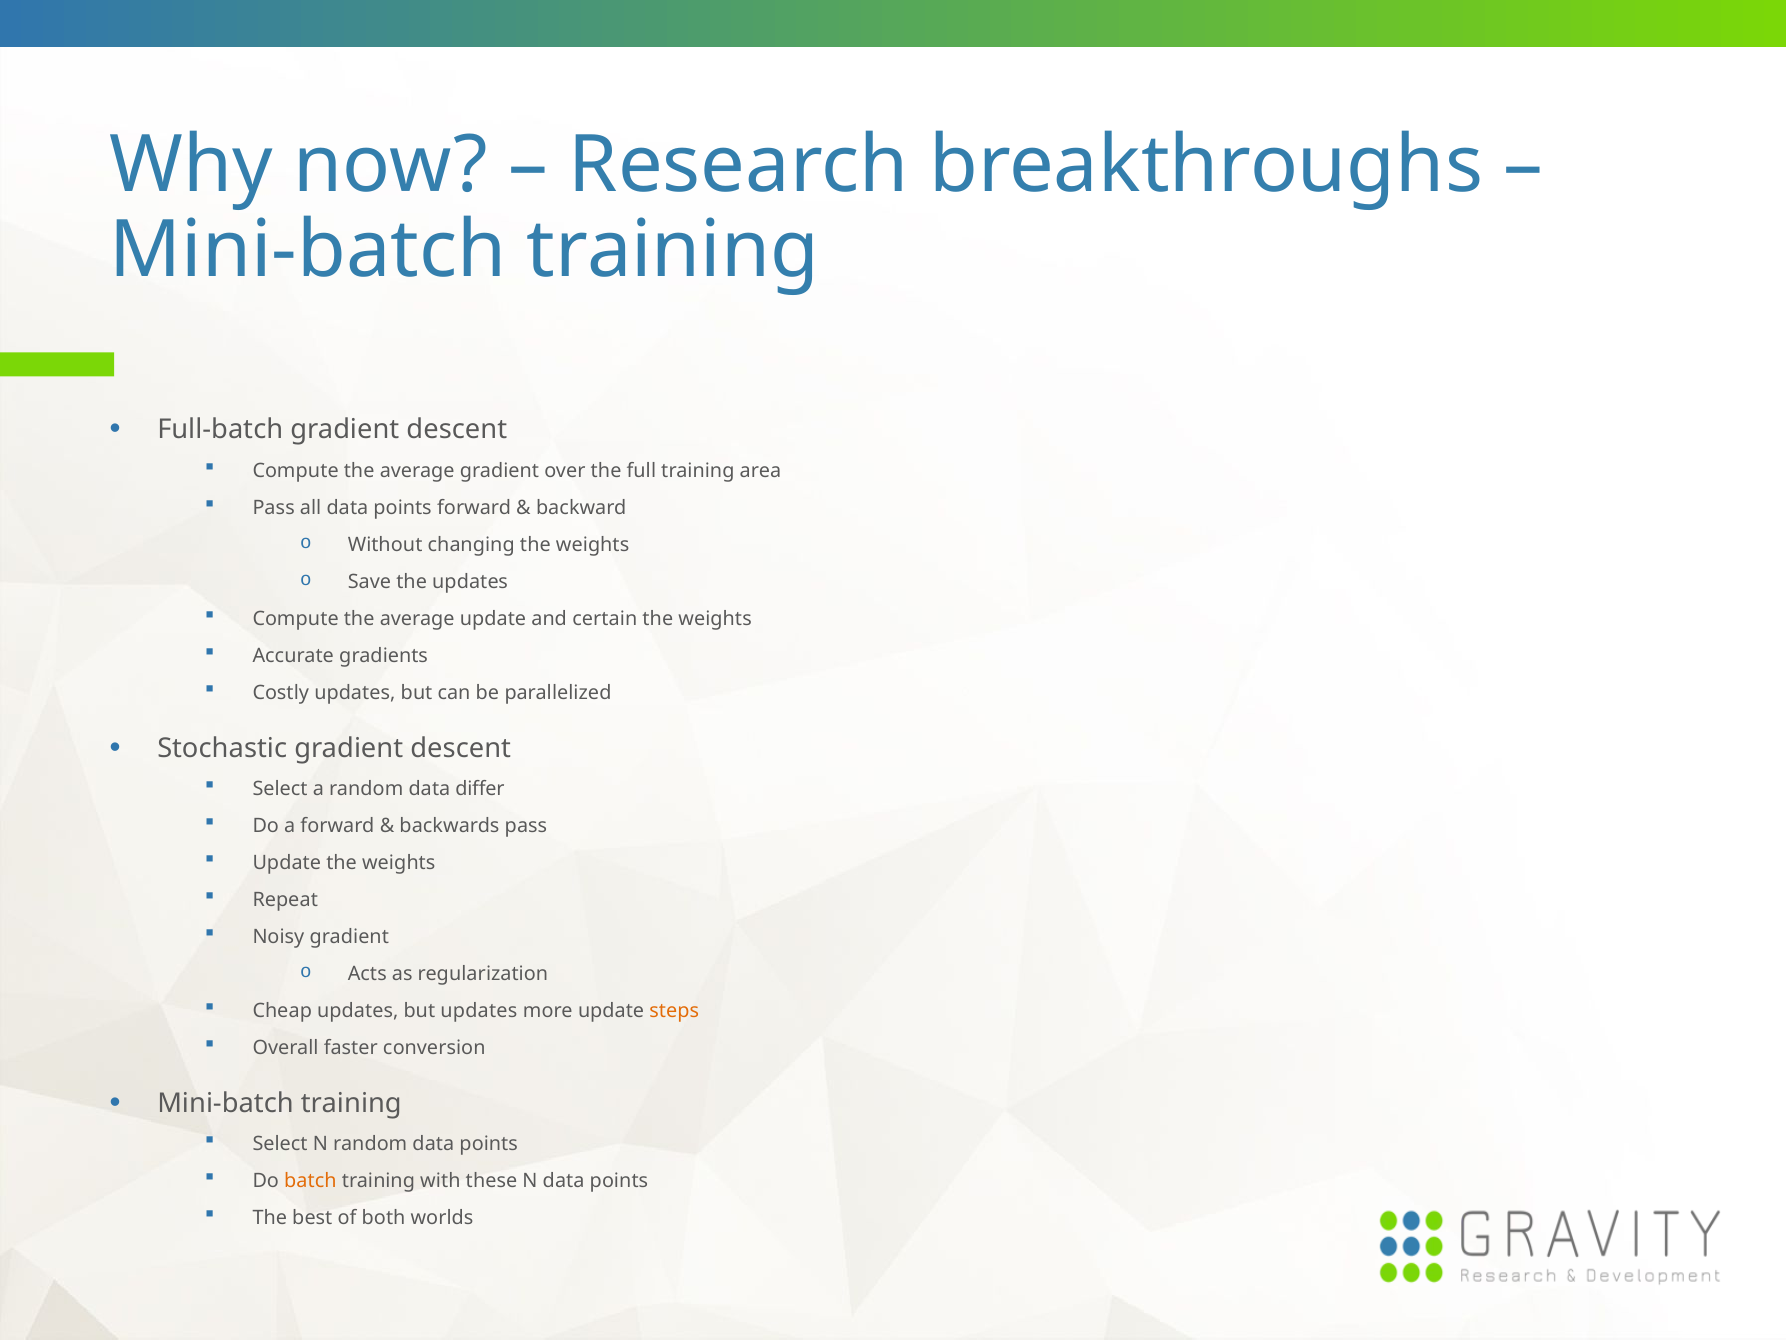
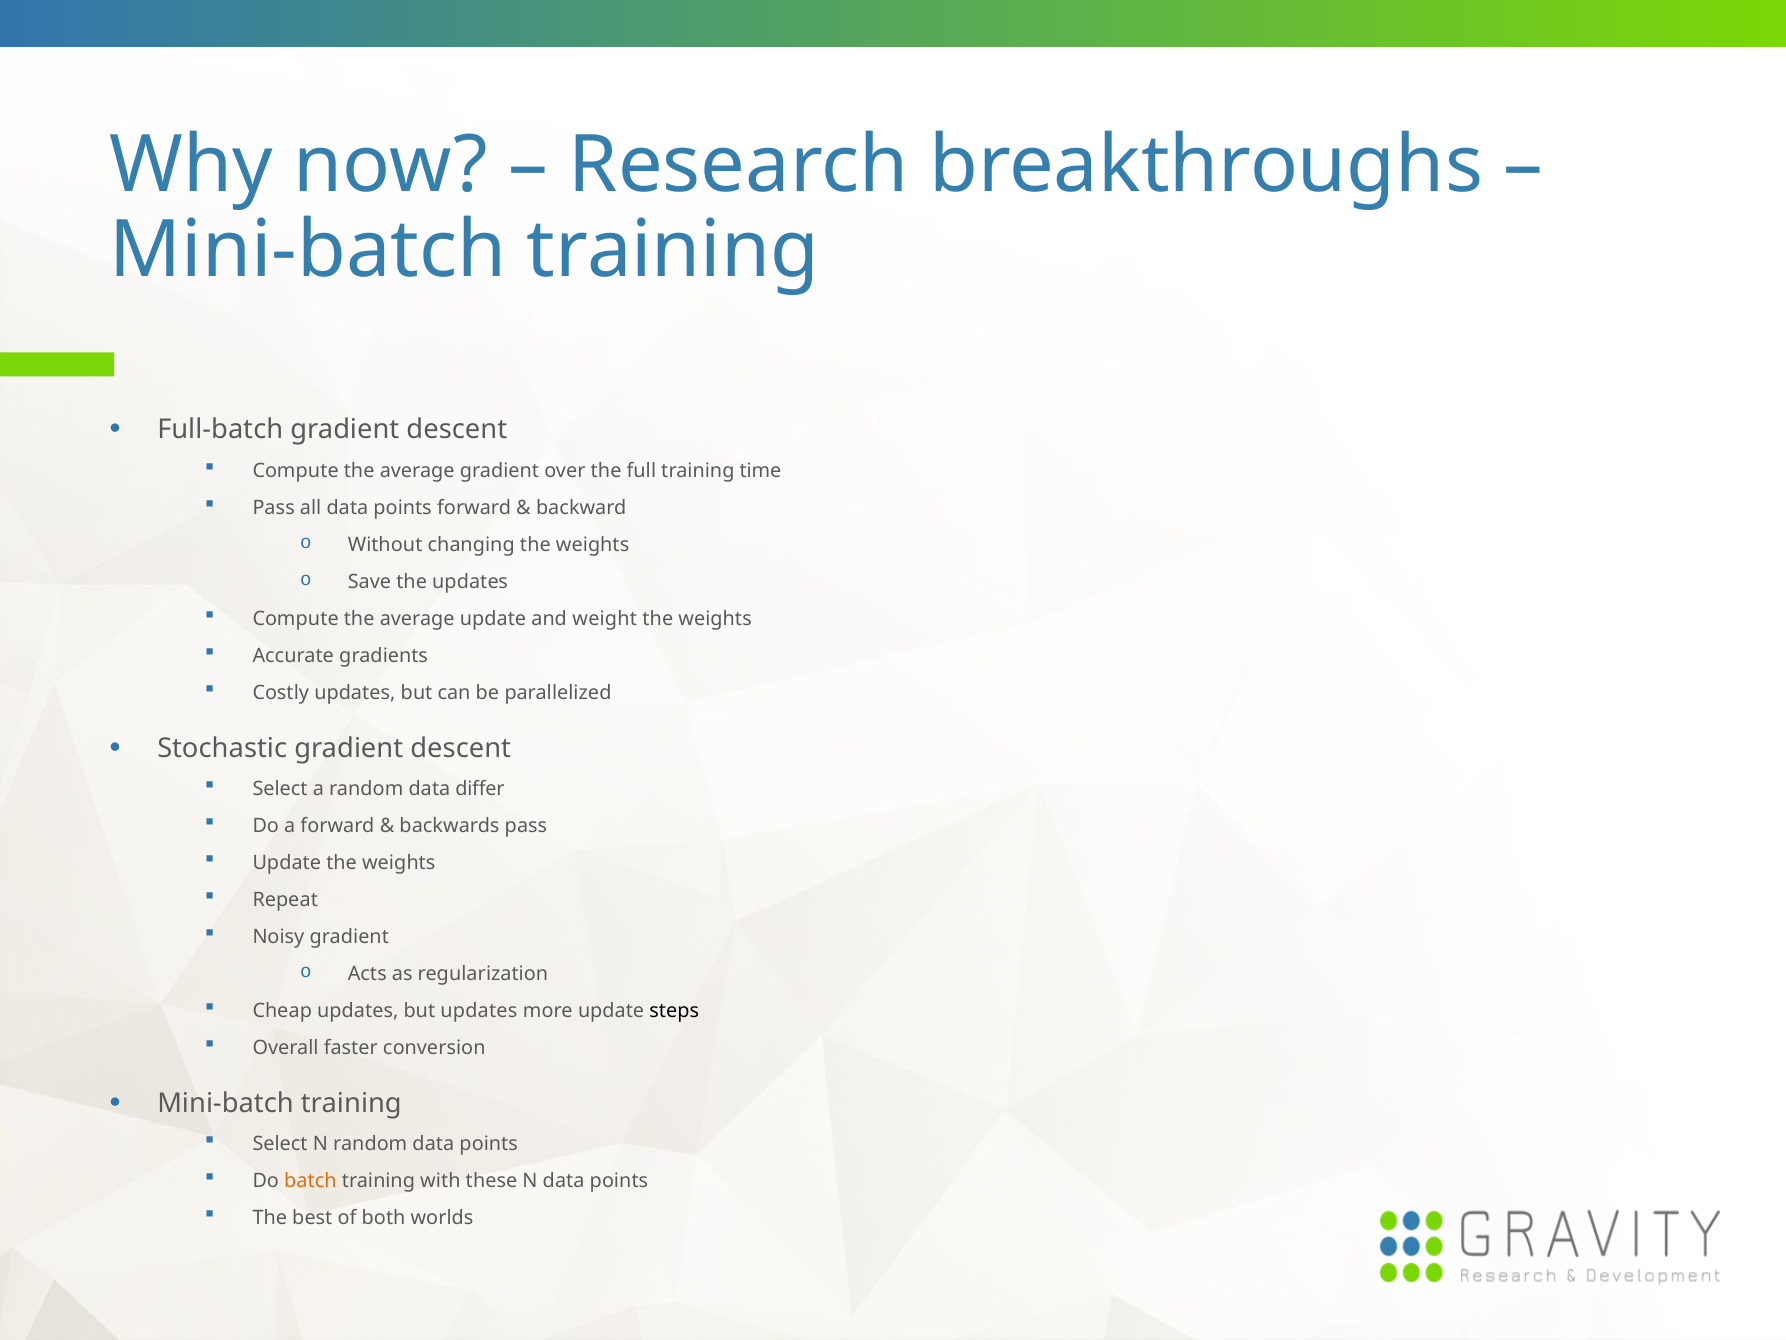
area: area -> time
certain: certain -> weight
steps colour: orange -> black
